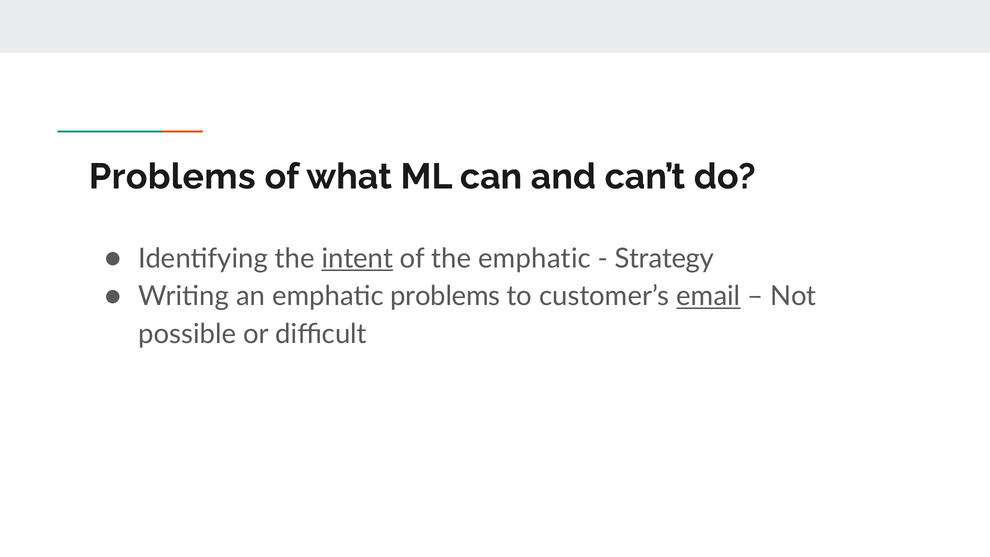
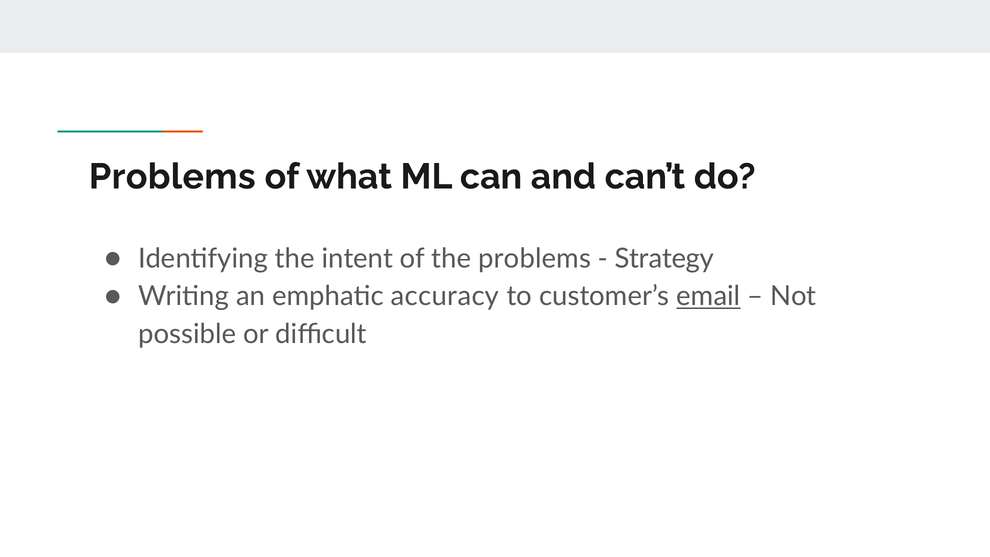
intent underline: present -> none
the emphatic: emphatic -> problems
emphatic problems: problems -> accuracy
